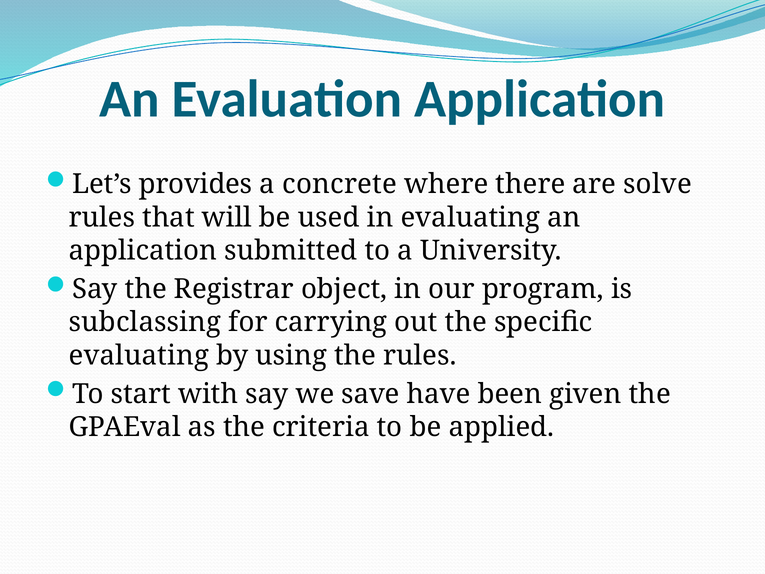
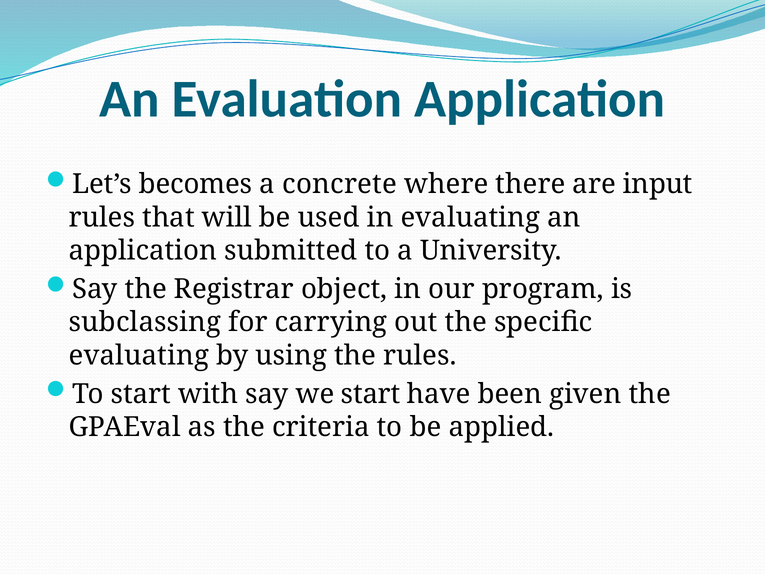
provides: provides -> becomes
solve: solve -> input
we save: save -> start
